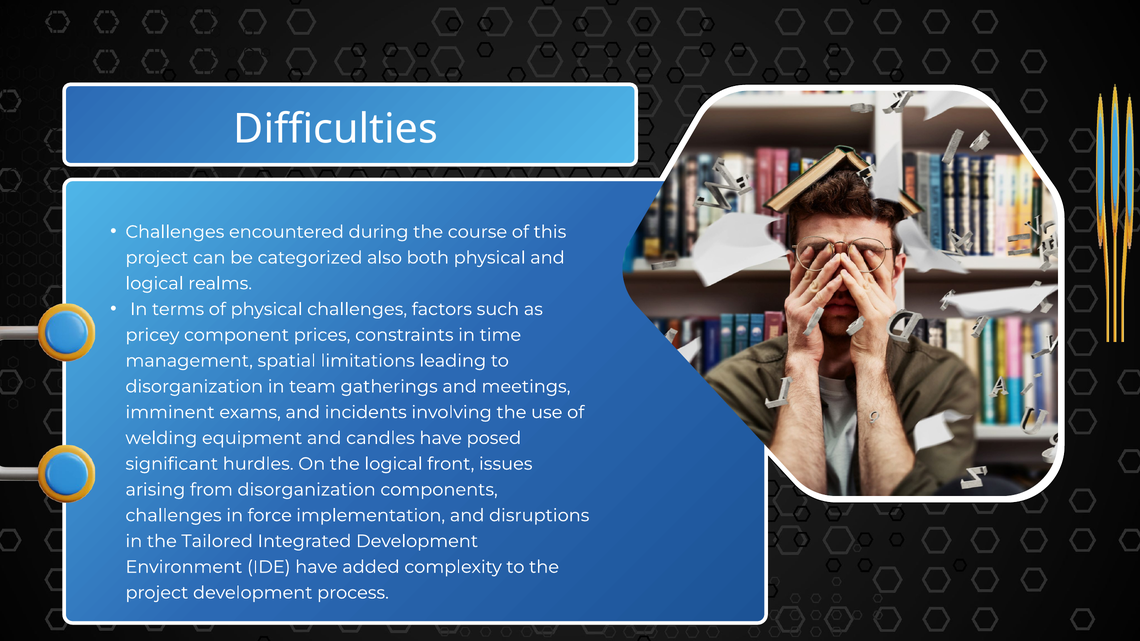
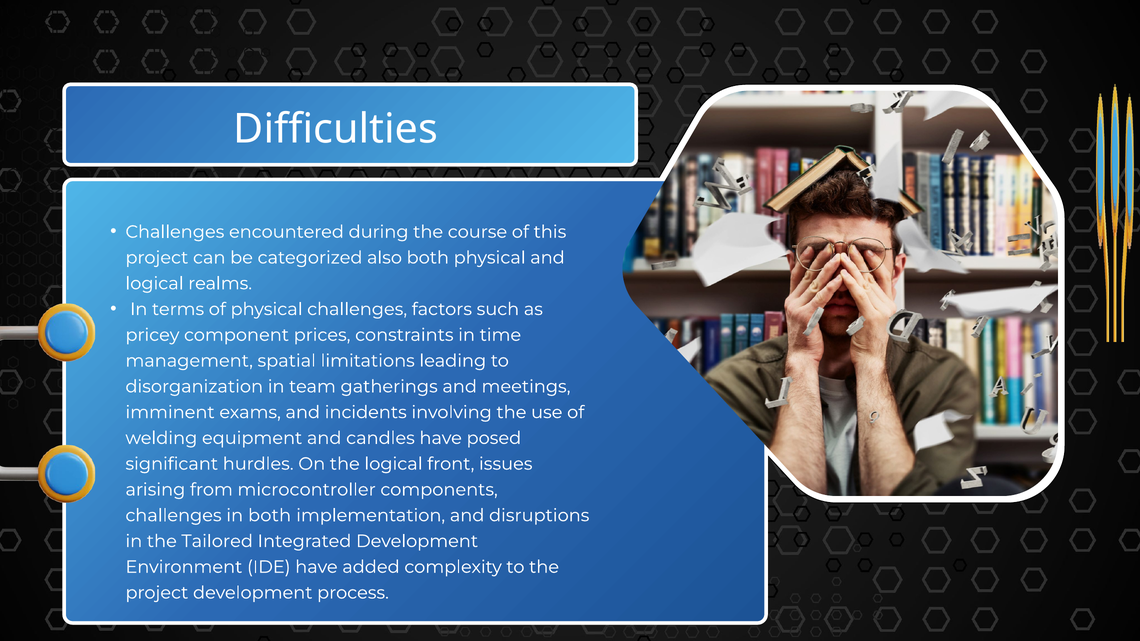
from disorganization: disorganization -> microcontroller
in force: force -> both
